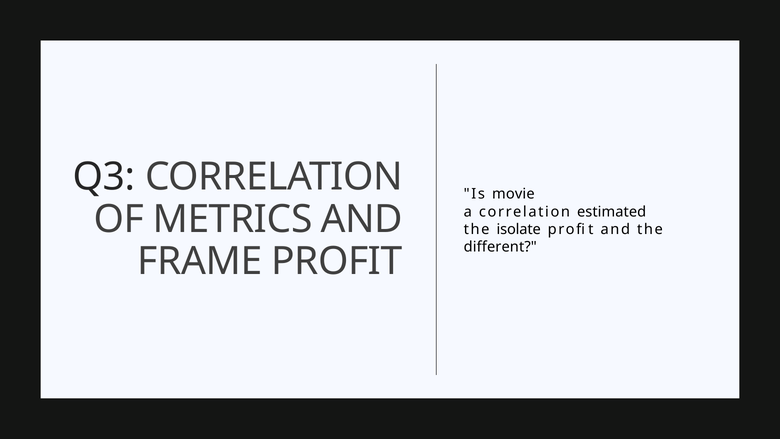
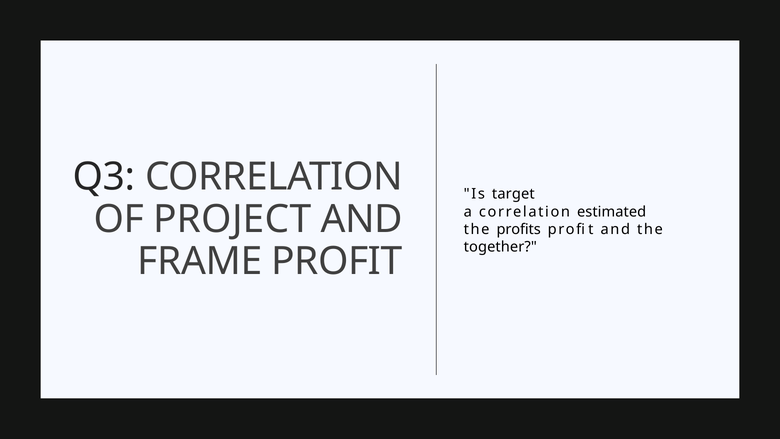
movie: movie -> target
METRICS: METRICS -> PROJECT
isolate: isolate -> profits
different: different -> together
